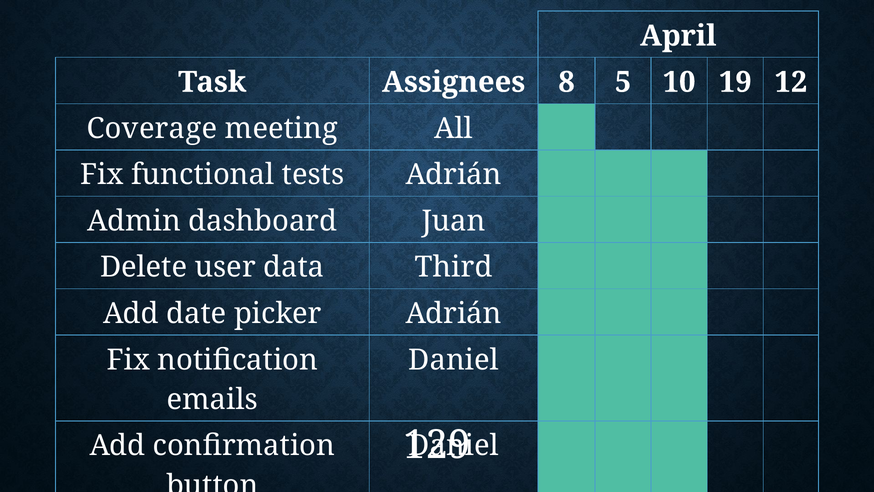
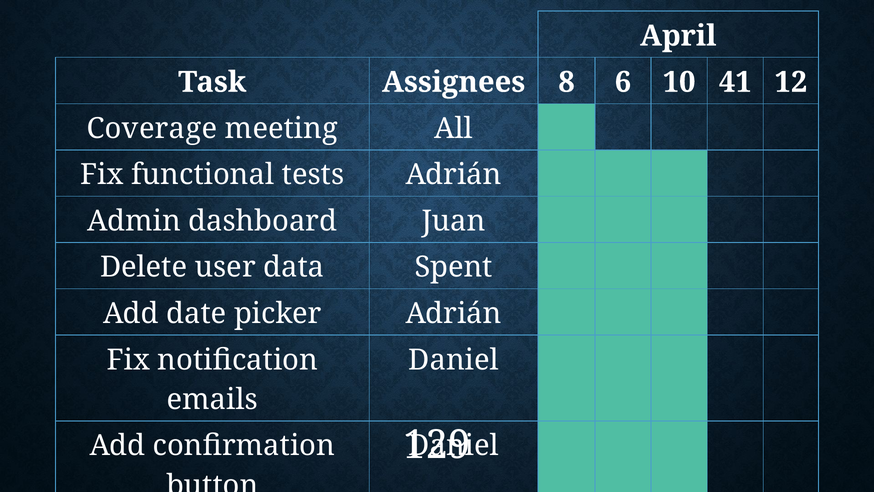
5: 5 -> 6
19: 19 -> 41
Third: Third -> Spent
